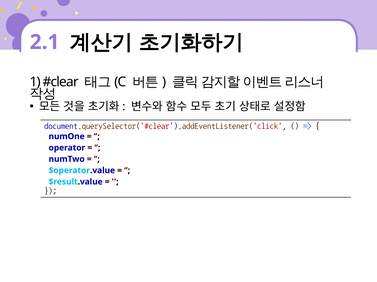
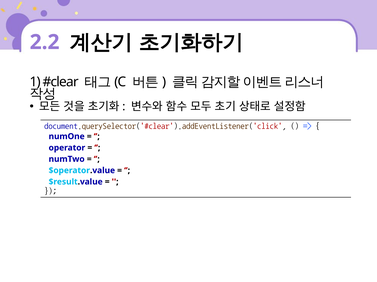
2.1: 2.1 -> 2.2
